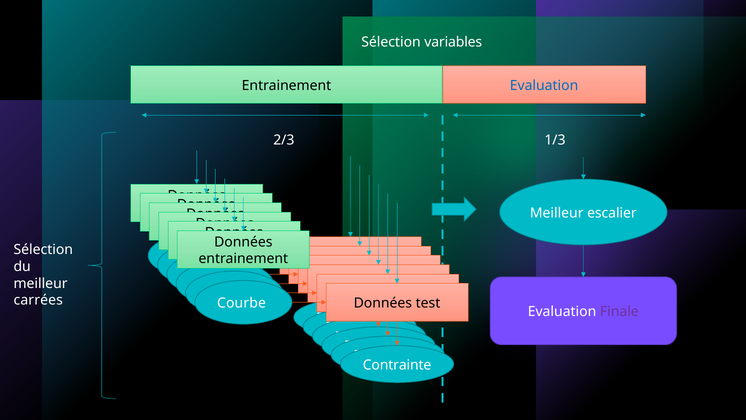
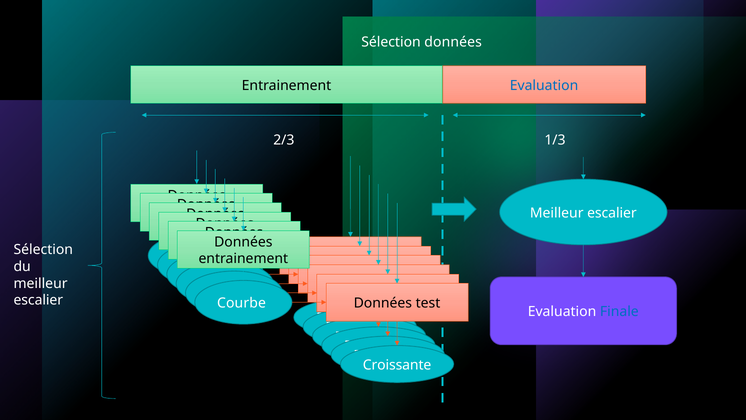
Sélection variables: variables -> données
carrées at (38, 300): carrées -> escalier
Finale colour: purple -> blue
Contrainte: Contrainte -> Croissante
